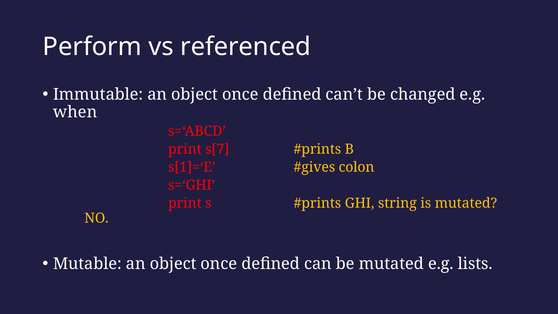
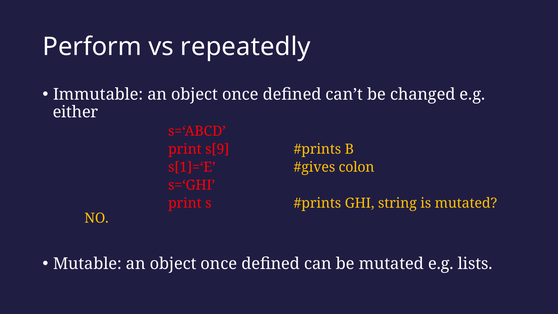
referenced: referenced -> repeatedly
when: when -> either
s[7: s[7 -> s[9
